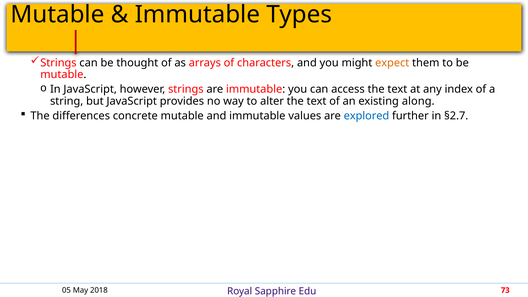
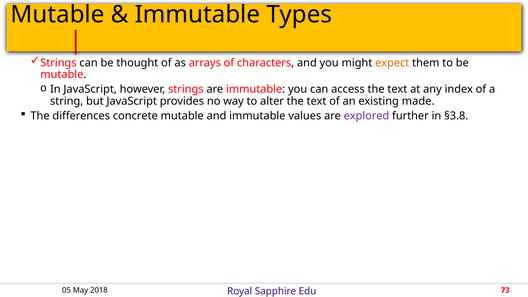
along: along -> made
explored colour: blue -> purple
§2.7: §2.7 -> §3.8
